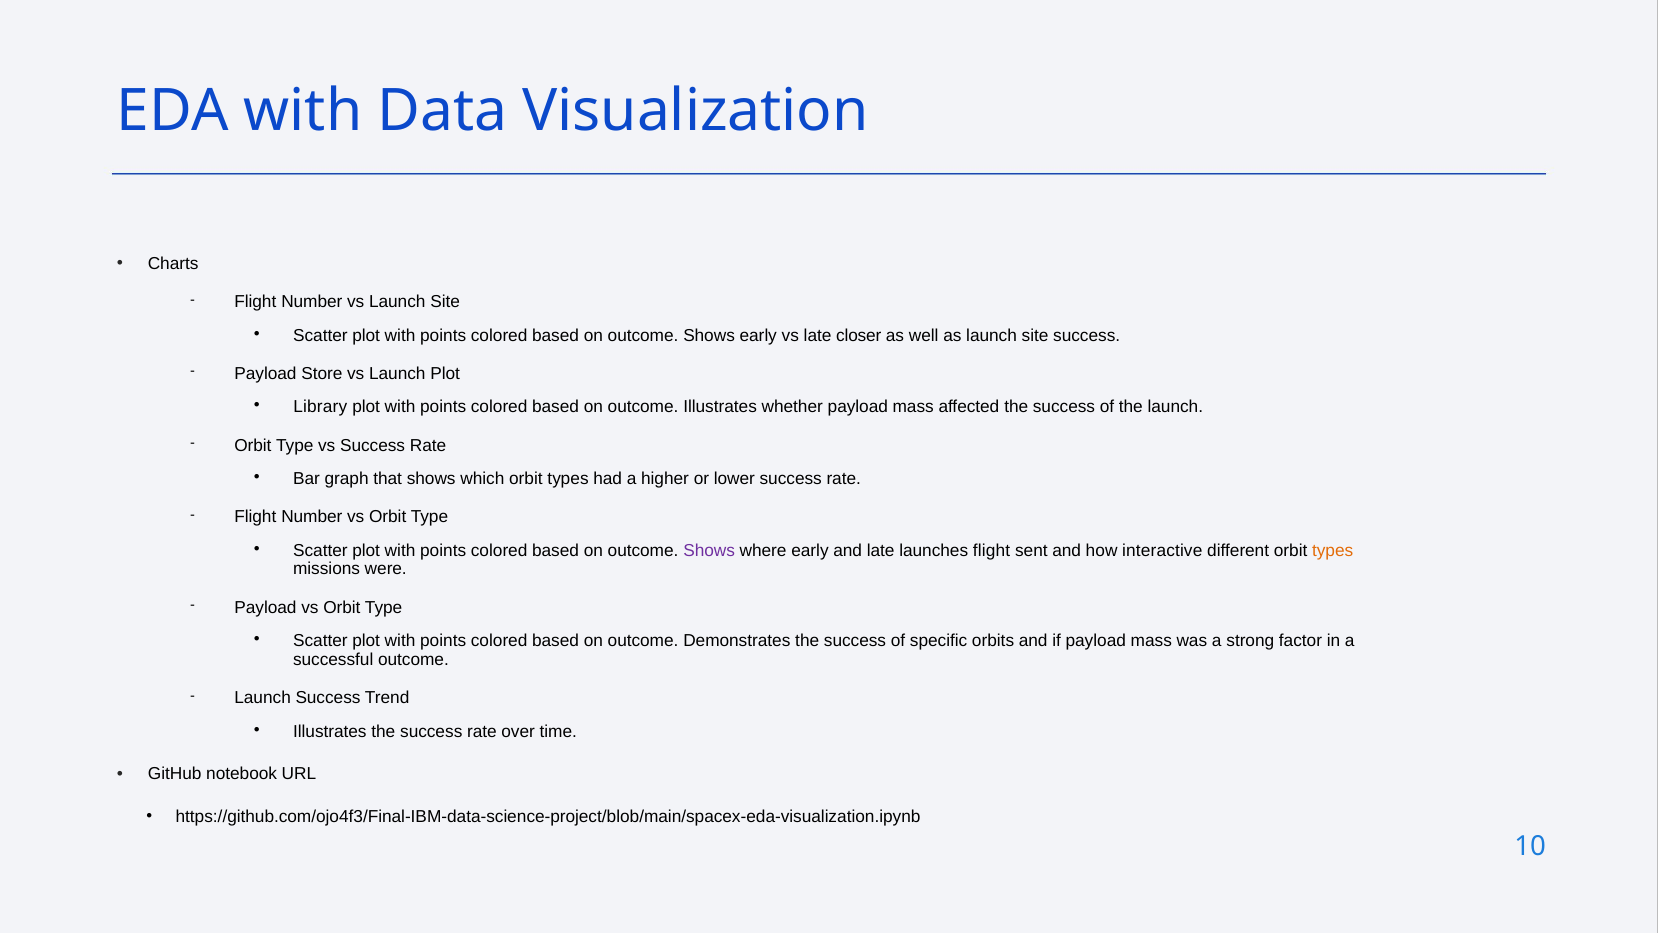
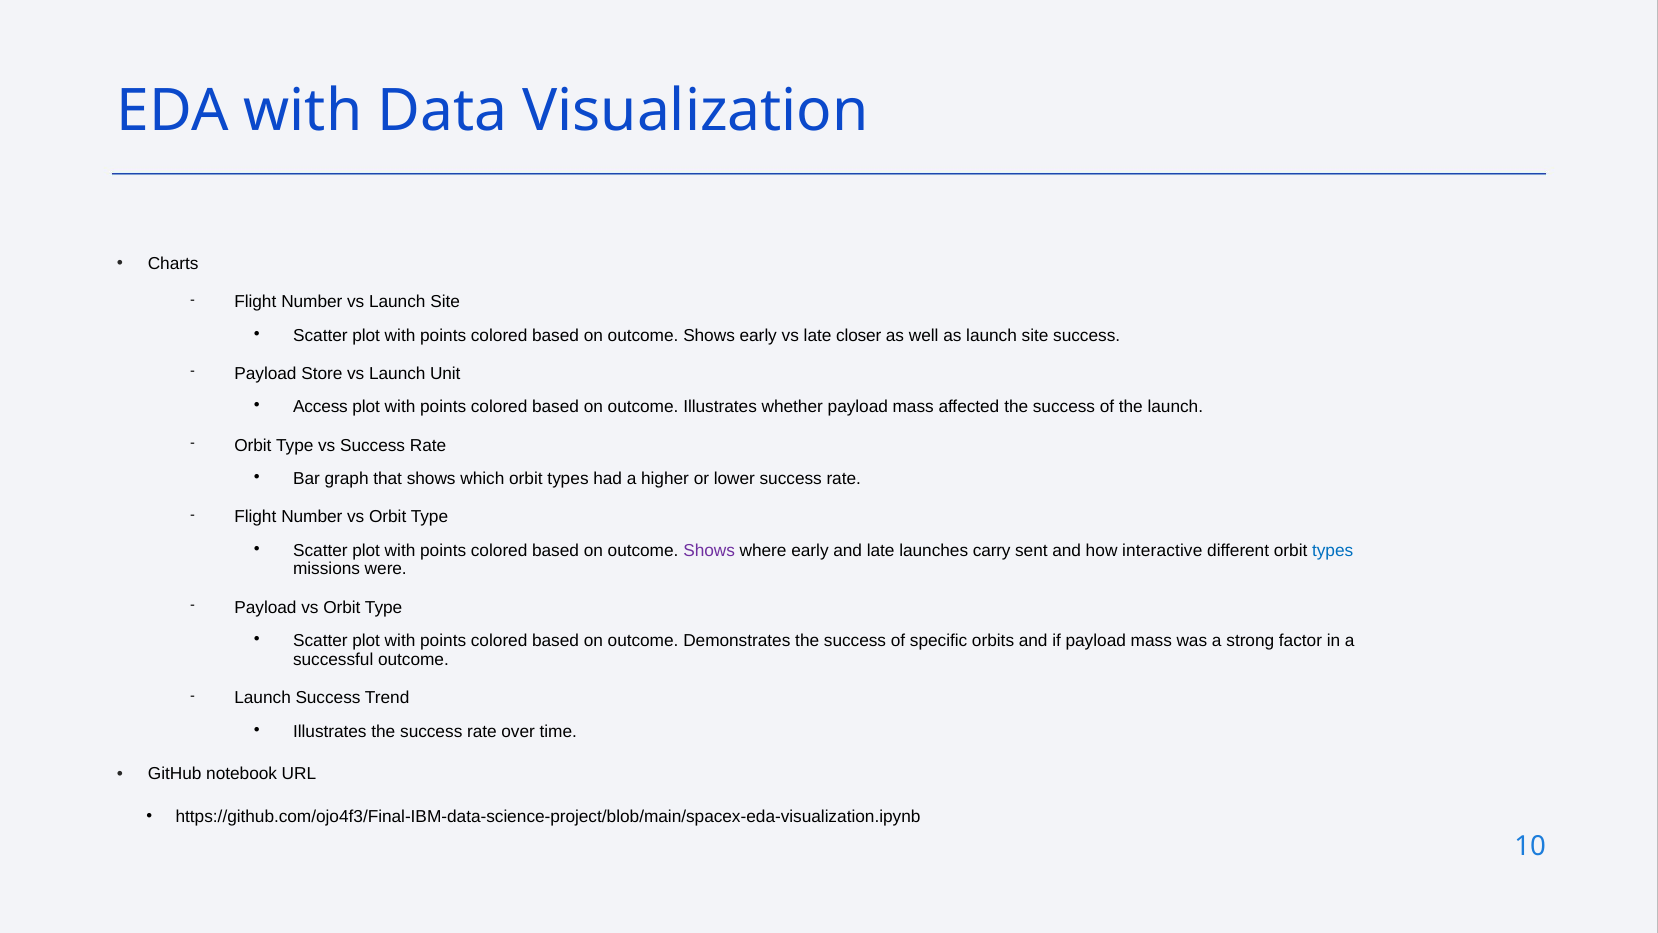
Launch Plot: Plot -> Unit
Library: Library -> Access
launches flight: flight -> carry
types at (1333, 550) colour: orange -> blue
